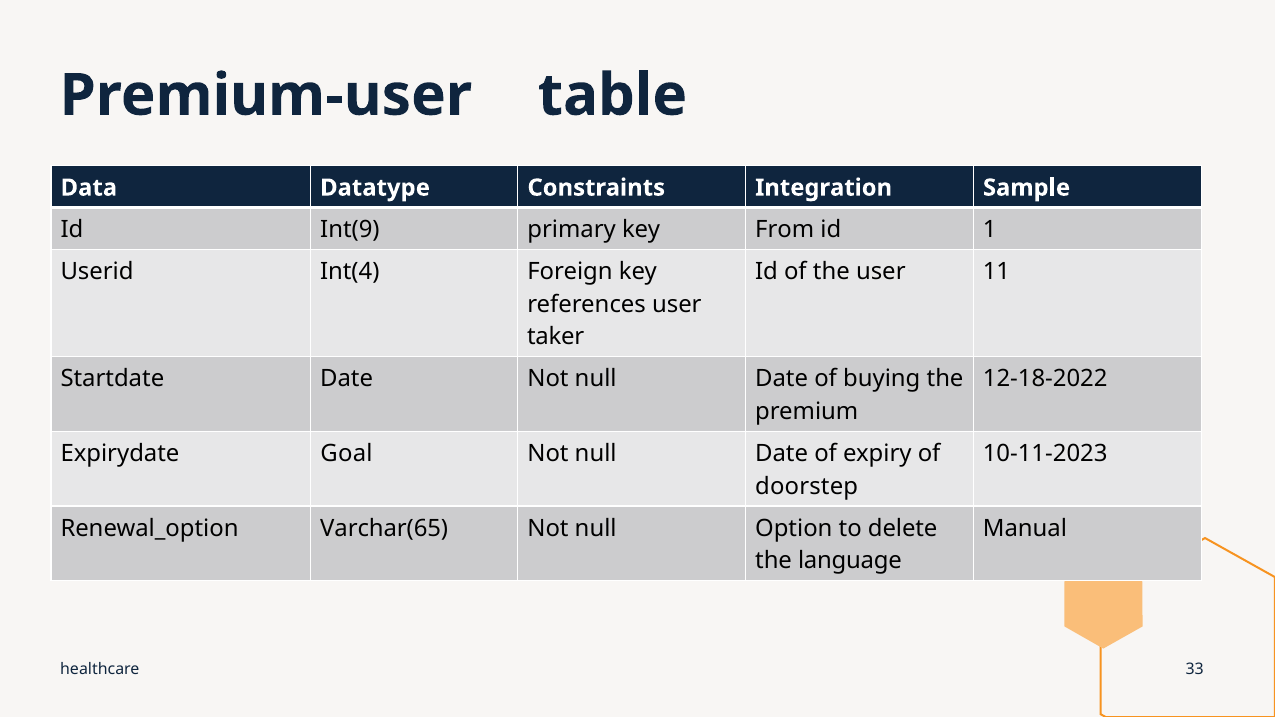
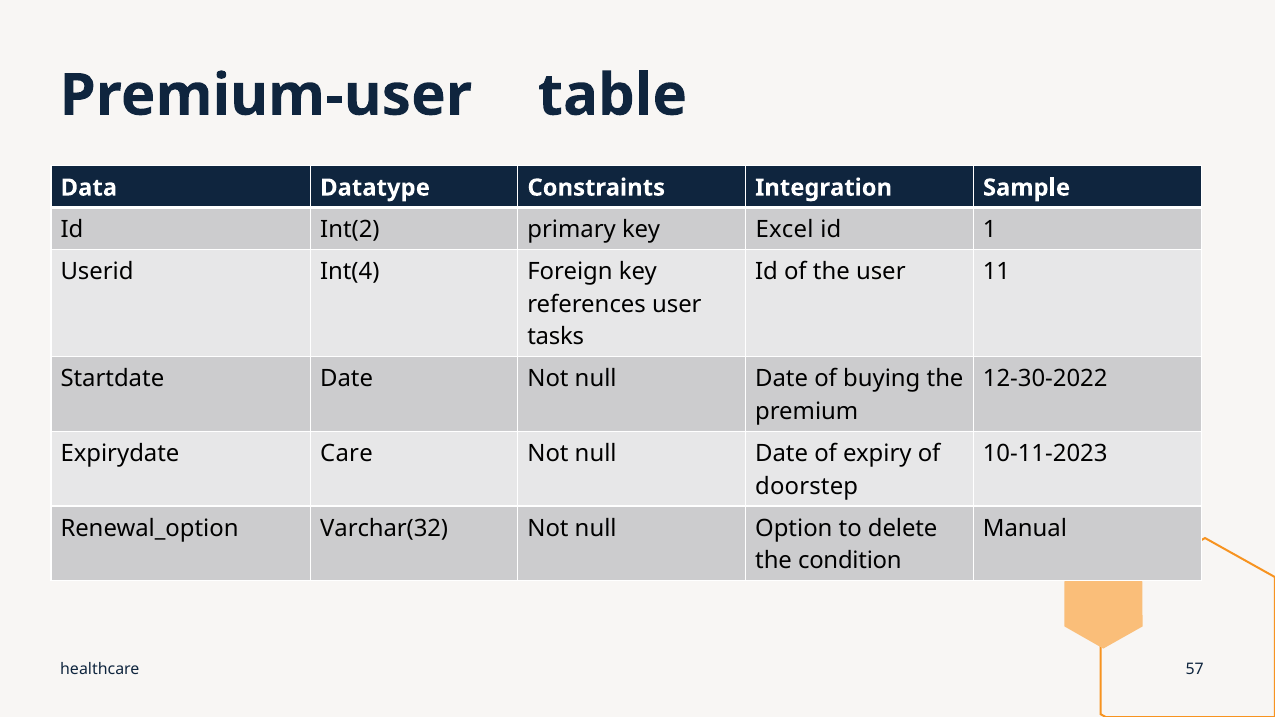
Int(9: Int(9 -> Int(2
From: From -> Excel
taker: taker -> tasks
12-18-2022: 12-18-2022 -> 12-30-2022
Goal: Goal -> Care
Varchar(65: Varchar(65 -> Varchar(32
language: language -> condition
33: 33 -> 57
